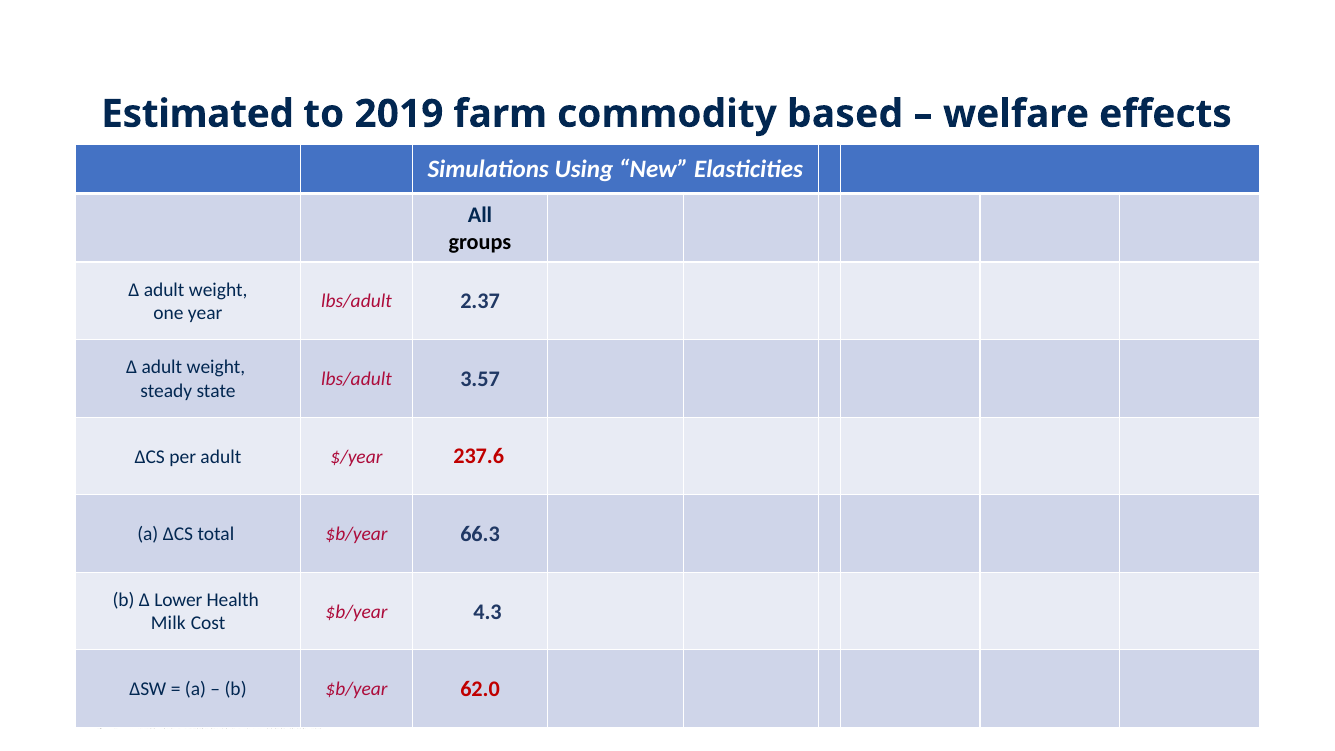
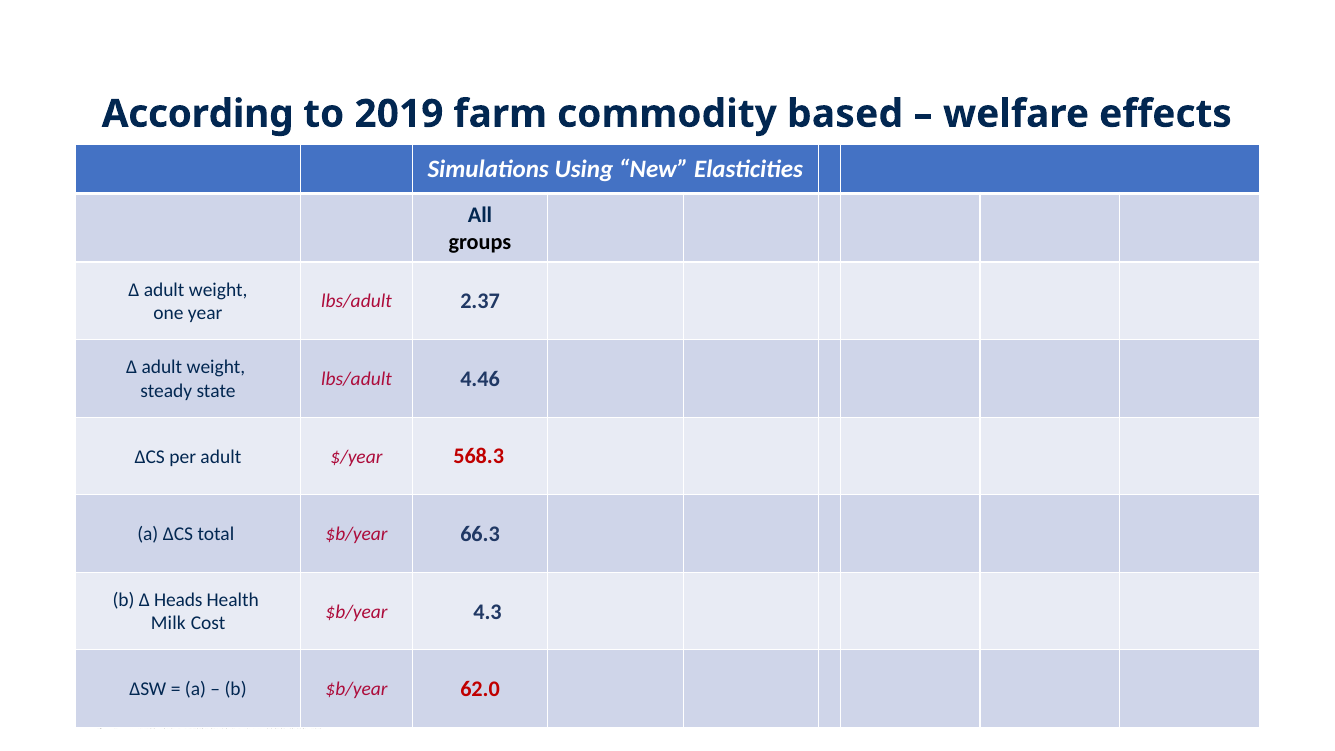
Estimated: Estimated -> According
3.57: 3.57 -> 4.46
237.6: 237.6 -> 568.3
Lower: Lower -> Heads
